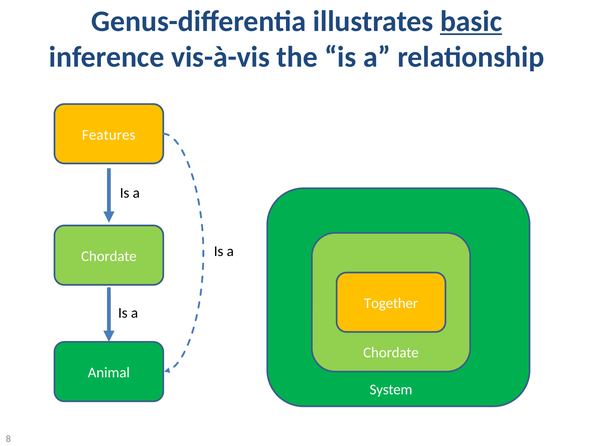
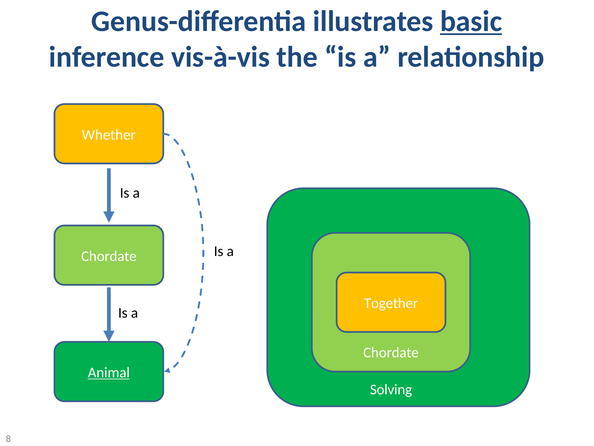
Features: Features -> Whether
Animal underline: none -> present
System: System -> Solving
